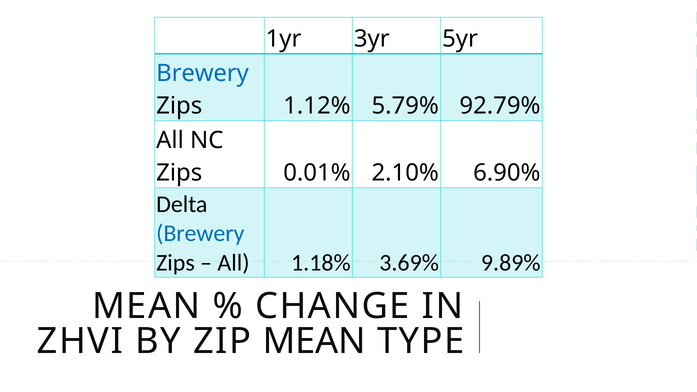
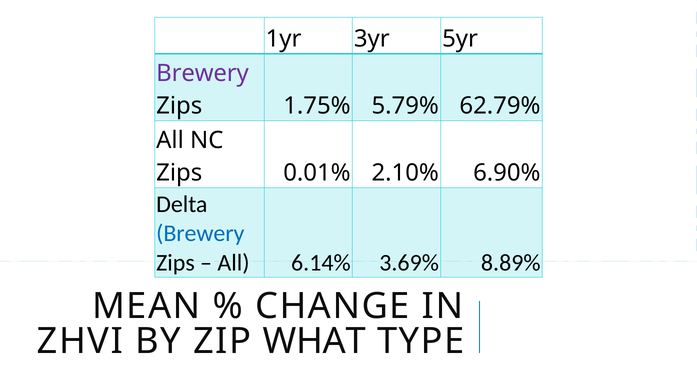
Brewery at (202, 73) colour: blue -> purple
1.12%: 1.12% -> 1.75%
92.79%: 92.79% -> 62.79%
1.18%: 1.18% -> 6.14%
9.89%: 9.89% -> 8.89%
ZIP MEAN: MEAN -> WHAT
